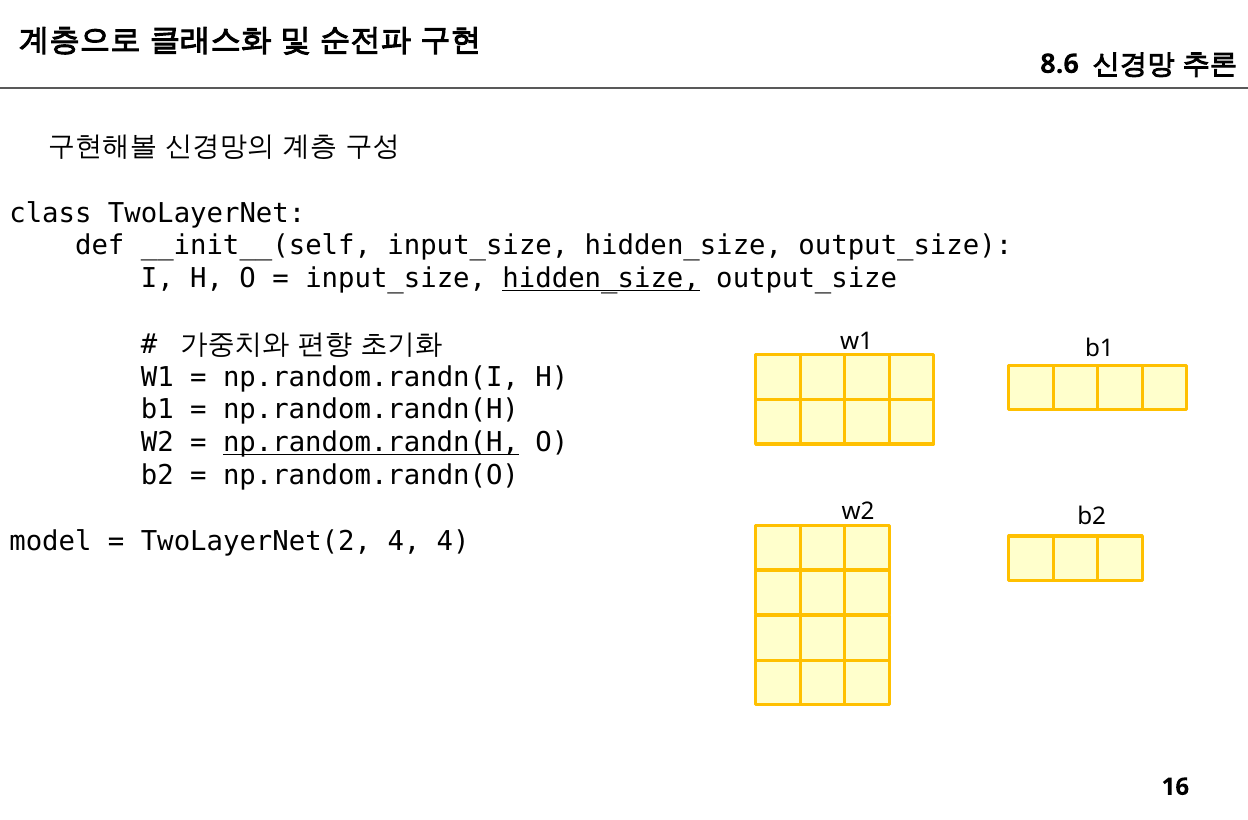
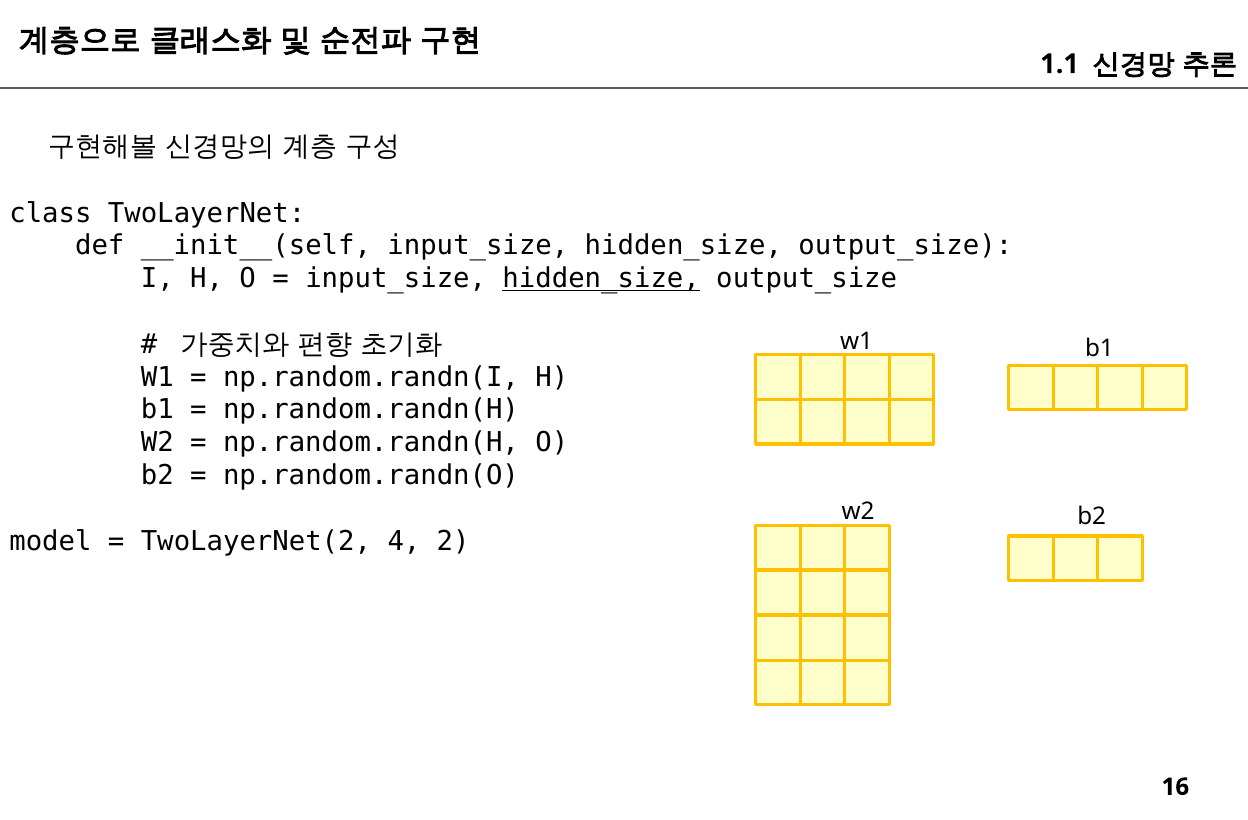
8.6: 8.6 -> 1.1
np.random.randn(H at (371, 443) underline: present -> none
4 4: 4 -> 2
